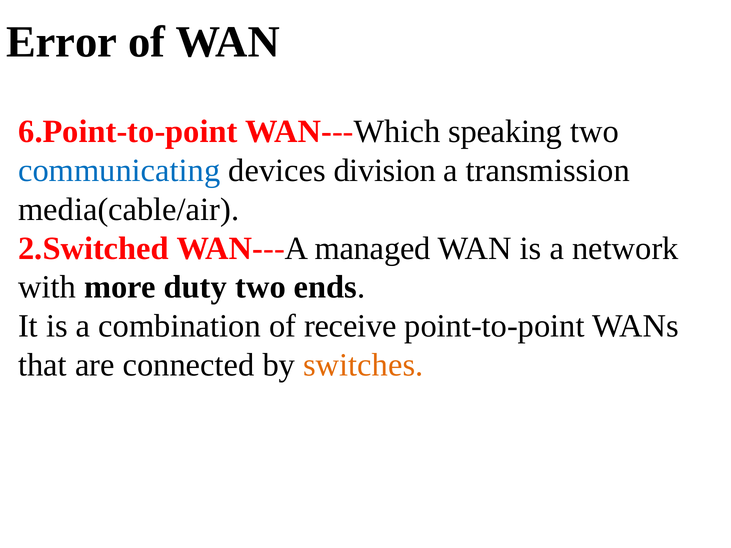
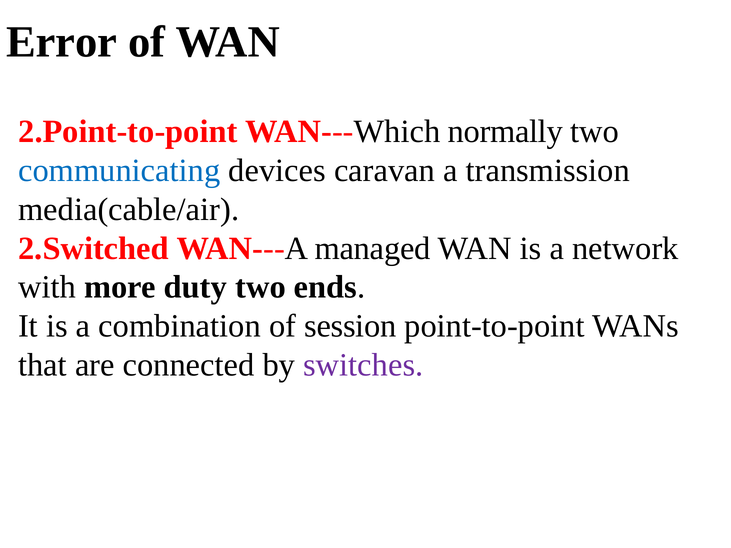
6.Point-to-point: 6.Point-to-point -> 2.Point-to-point
speaking: speaking -> normally
division: division -> caravan
receive: receive -> session
switches colour: orange -> purple
